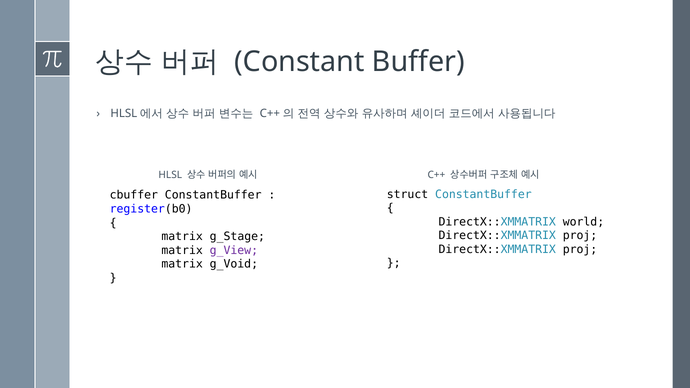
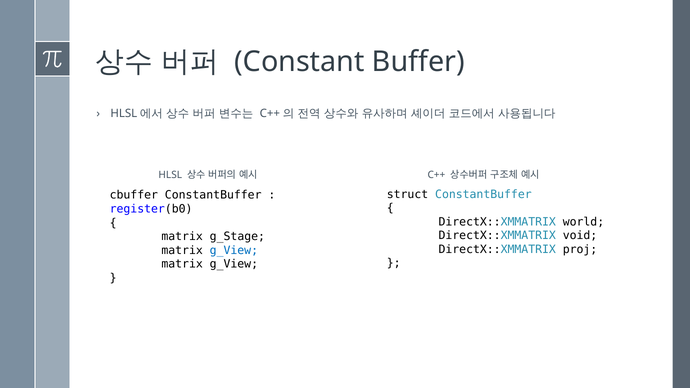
proj at (580, 236): proj -> void
g_View at (234, 250) colour: purple -> blue
g_Void at (234, 264): g_Void -> g_View
